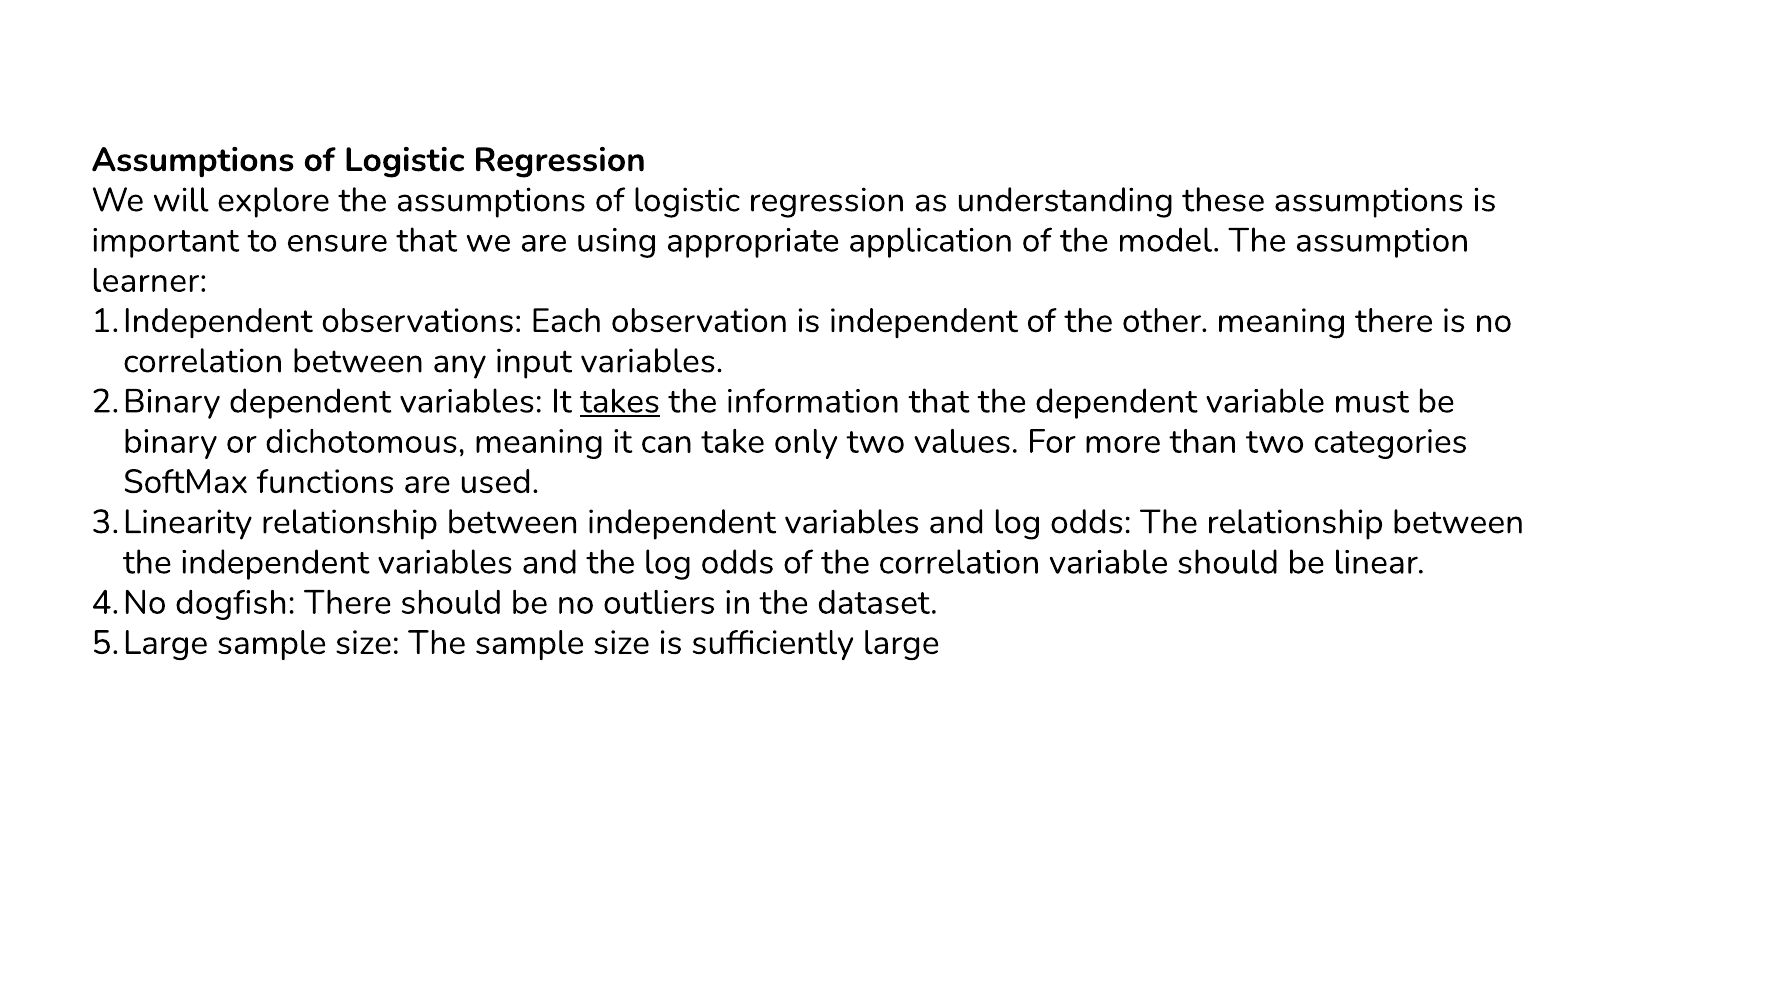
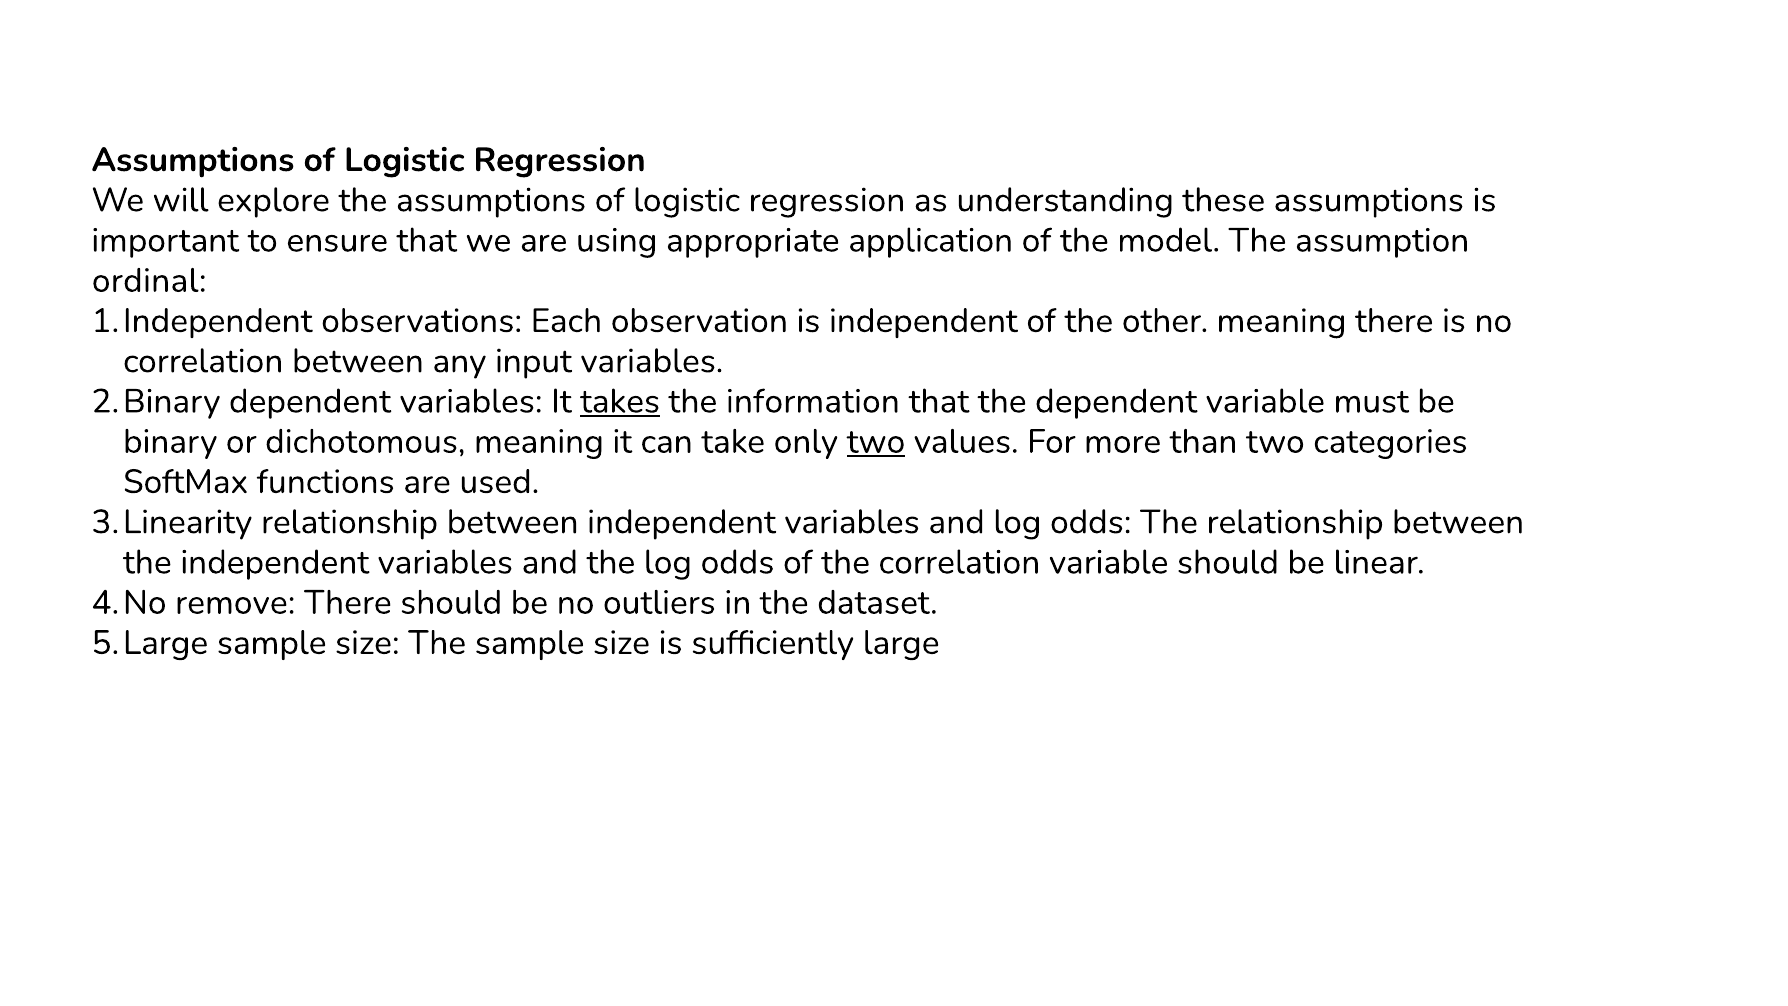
learner: learner -> ordinal
two at (876, 441) underline: none -> present
dogfish: dogfish -> remove
